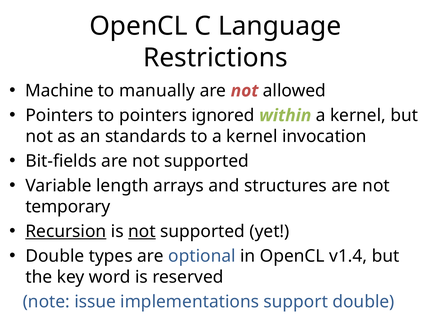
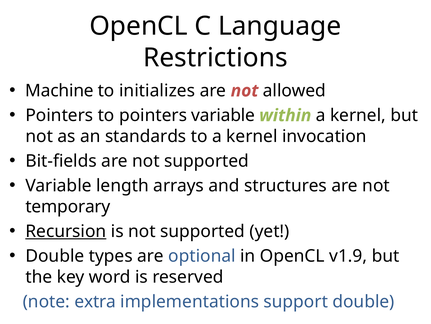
manually: manually -> initializes
pointers ignored: ignored -> variable
not at (142, 231) underline: present -> none
v1.4: v1.4 -> v1.9
issue: issue -> extra
